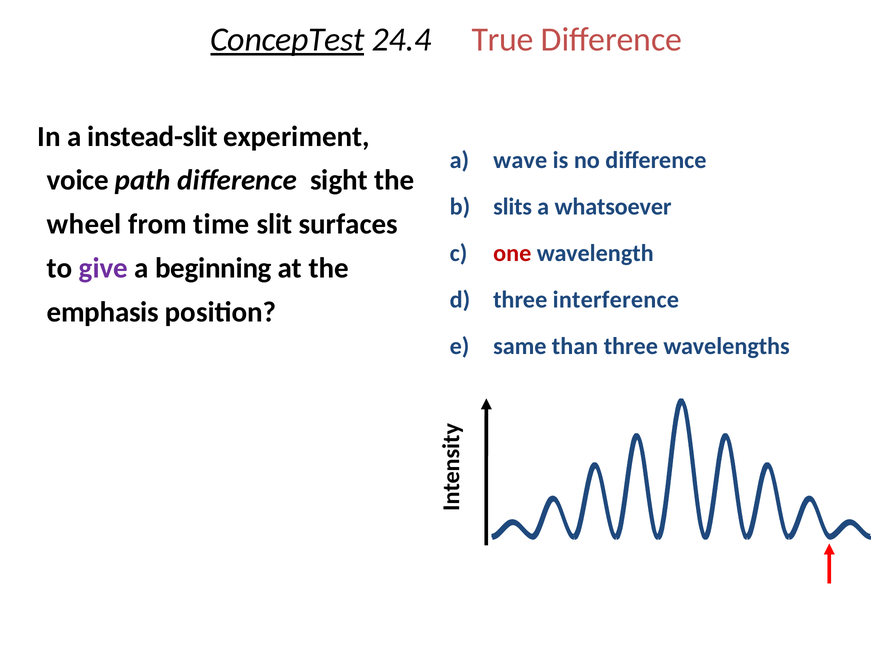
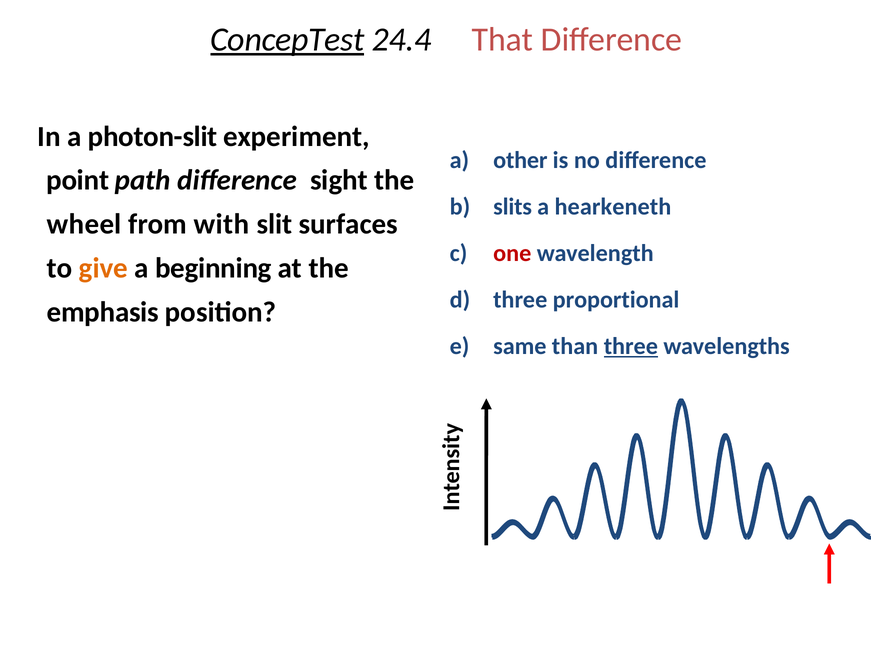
True: True -> That
instead-slit: instead-slit -> photon-slit
wave: wave -> other
voice: voice -> point
whatsoever: whatsoever -> hearkeneth
time: time -> with
give colour: purple -> orange
interference: interference -> proportional
three at (631, 346) underline: none -> present
